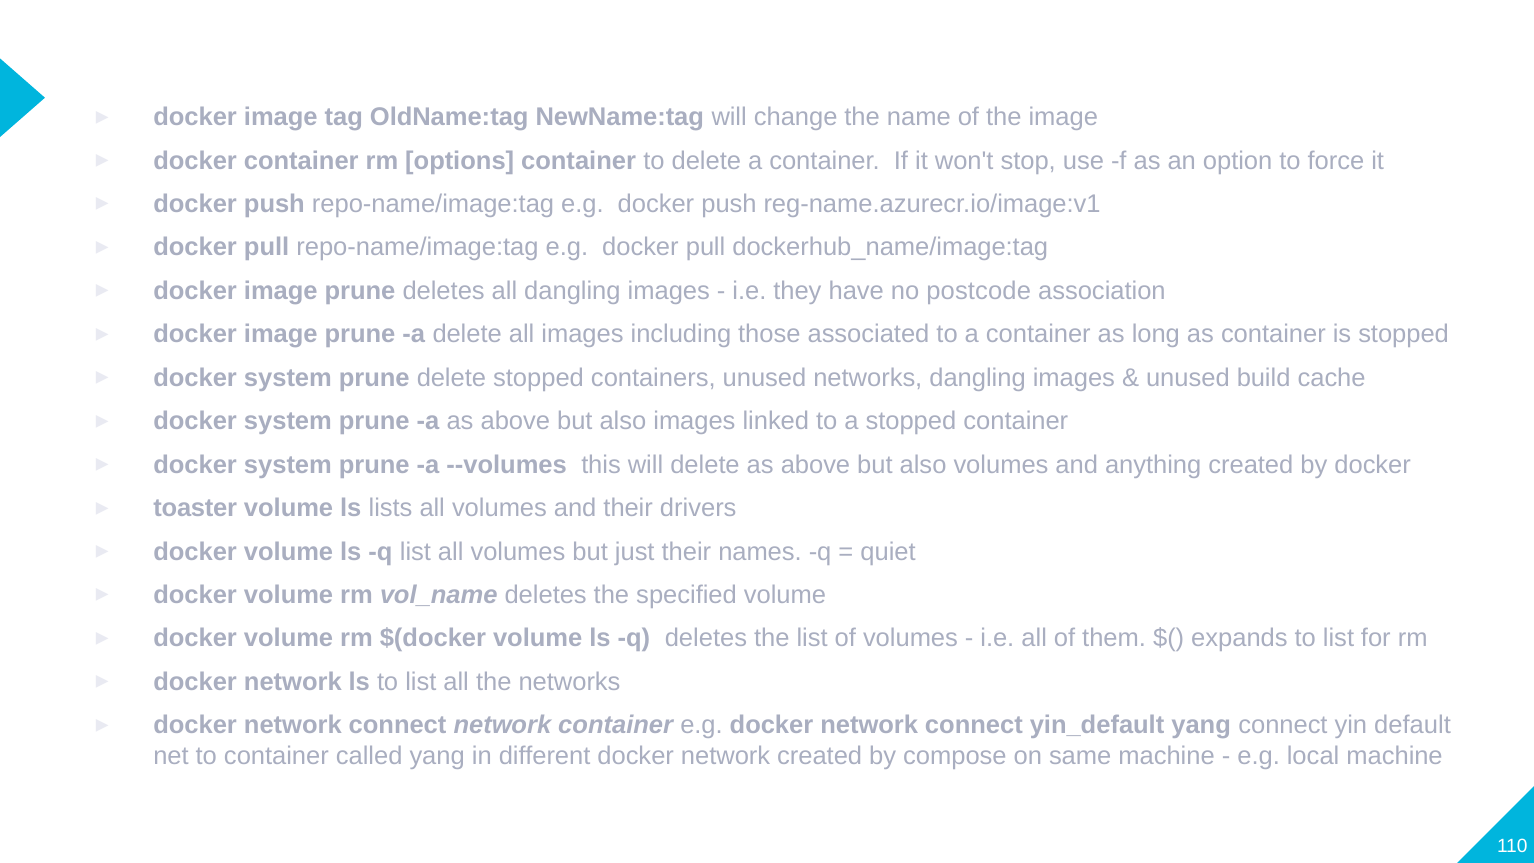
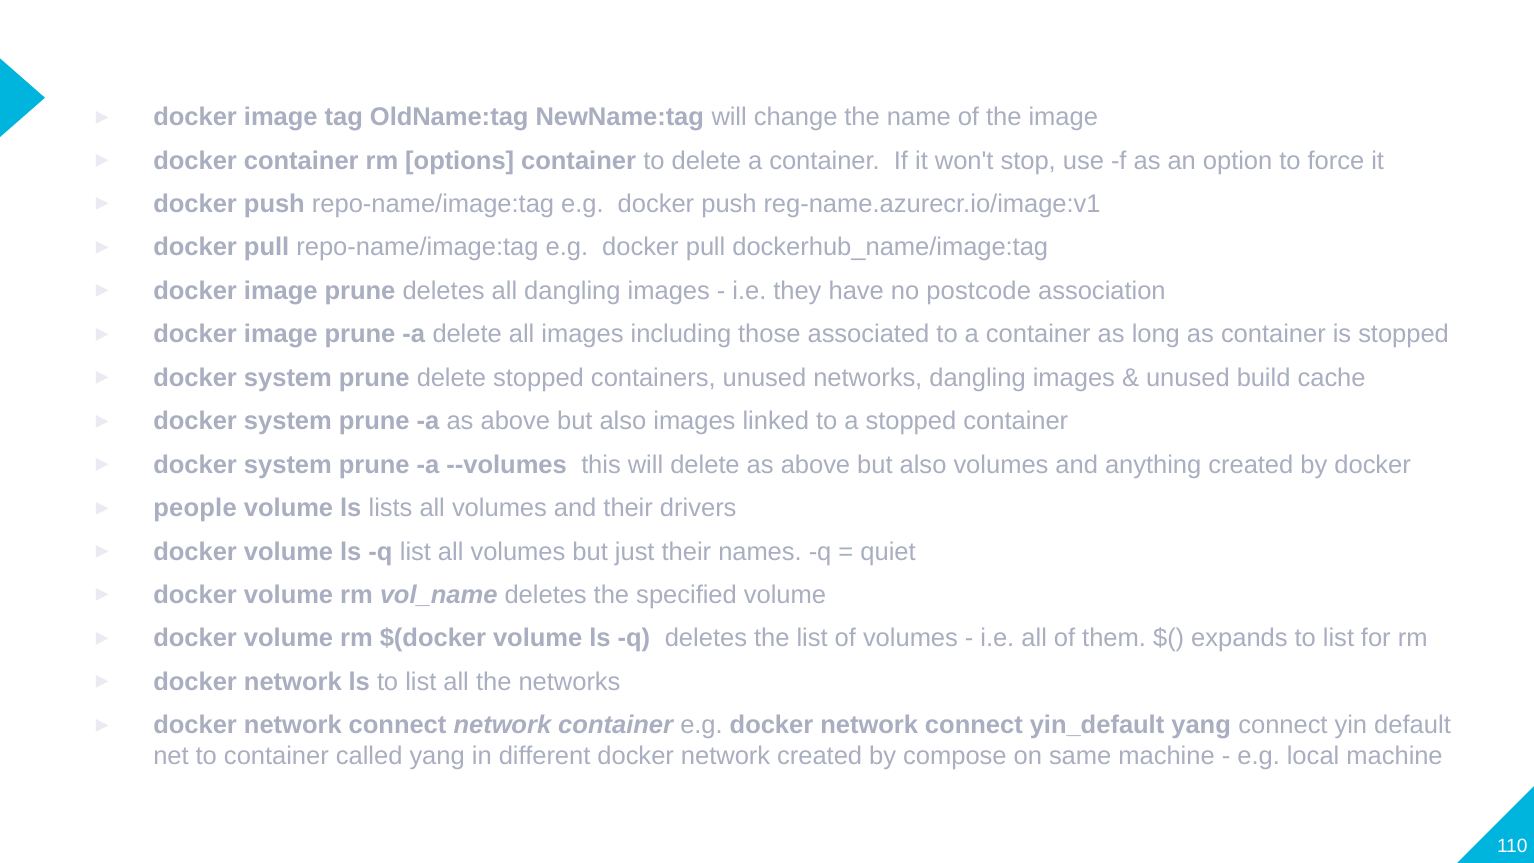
toaster: toaster -> people
